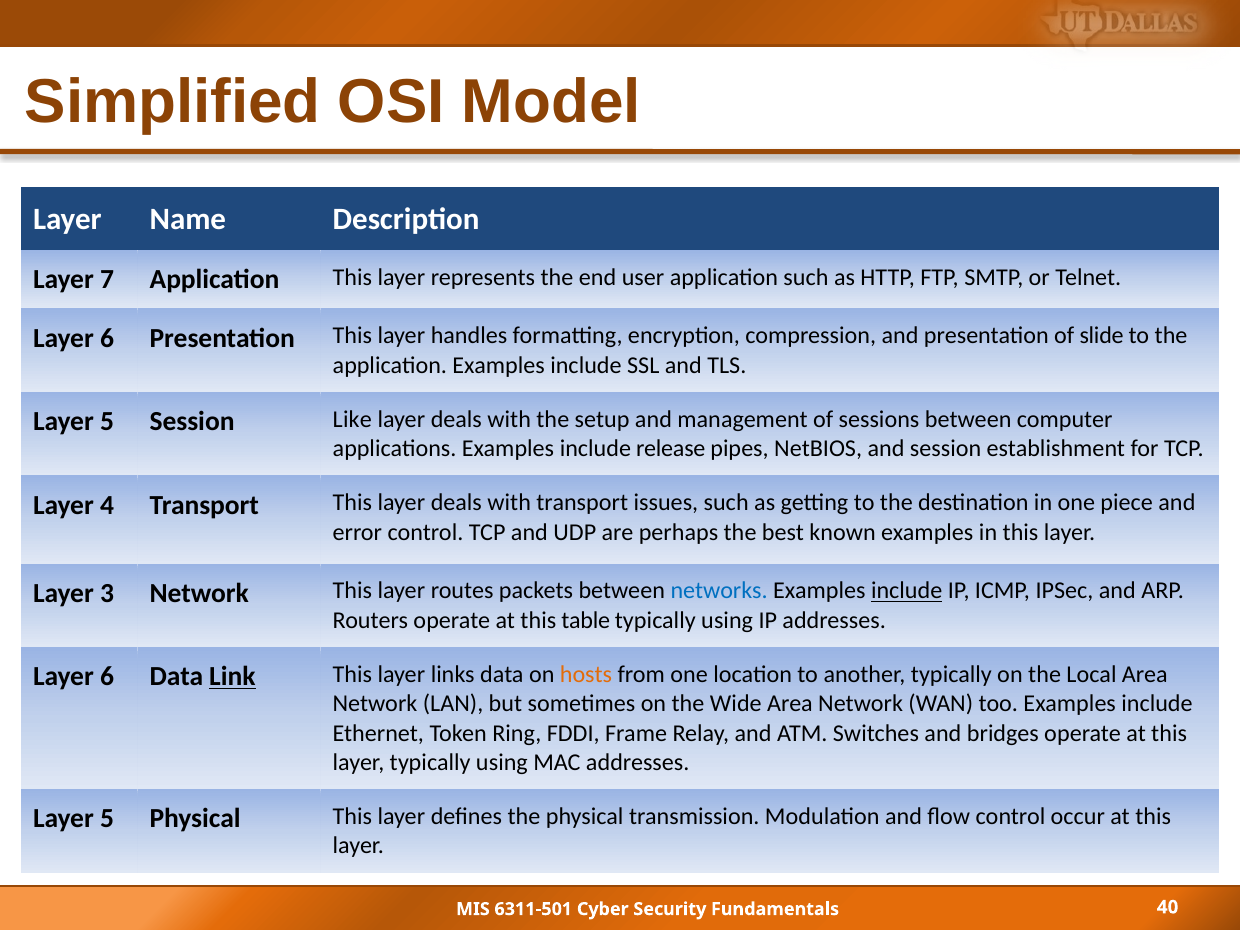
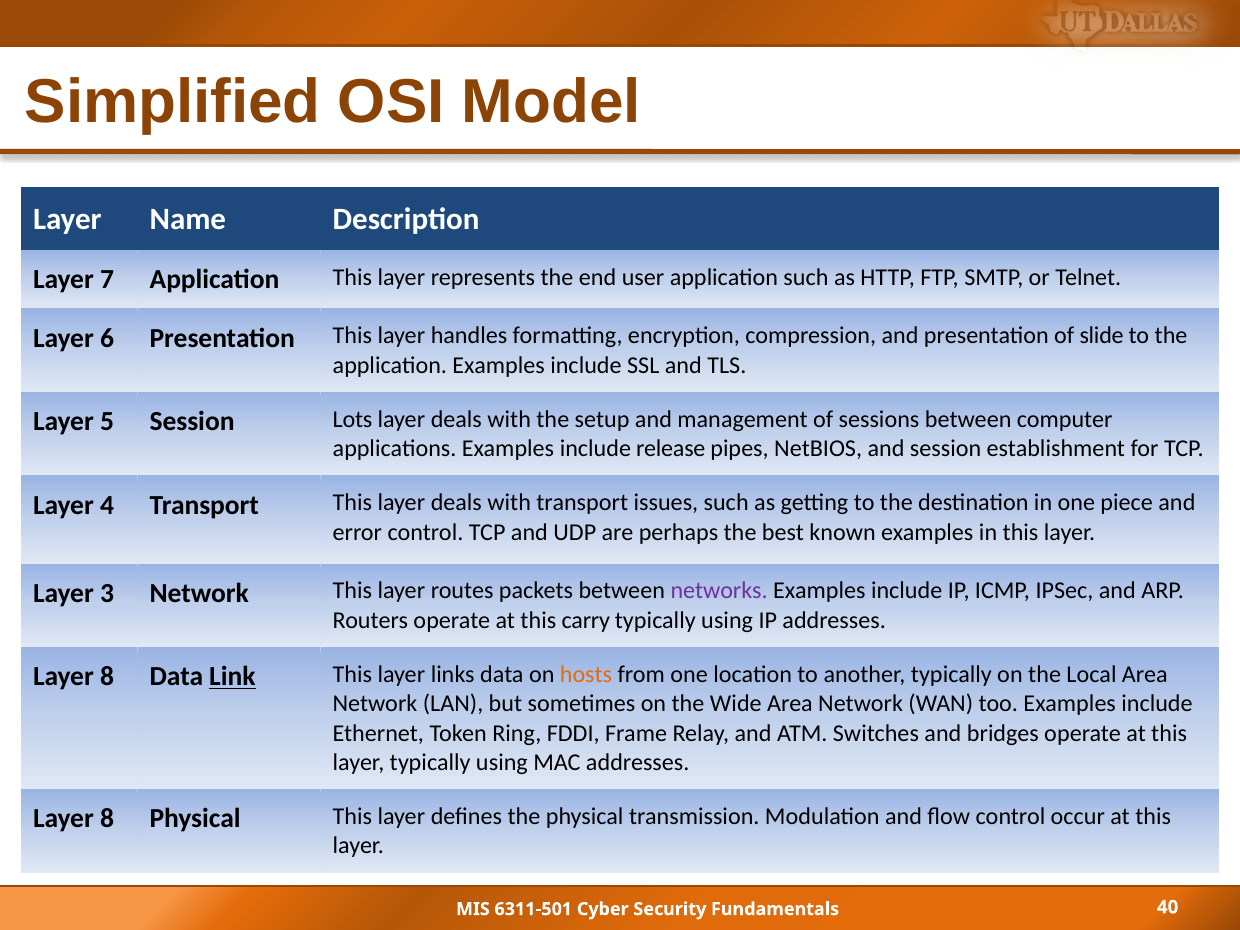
Like: Like -> Lots
networks colour: blue -> purple
include at (907, 591) underline: present -> none
table: table -> carry
6 at (107, 677): 6 -> 8
5 at (107, 819): 5 -> 8
